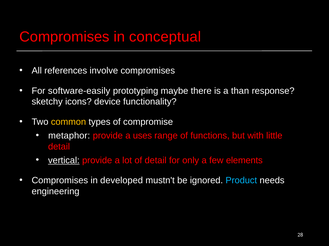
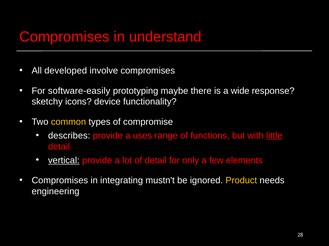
conceptual: conceptual -> understand
references: references -> developed
than: than -> wide
metaphor: metaphor -> describes
little underline: none -> present
developed: developed -> integrating
Product colour: light blue -> yellow
